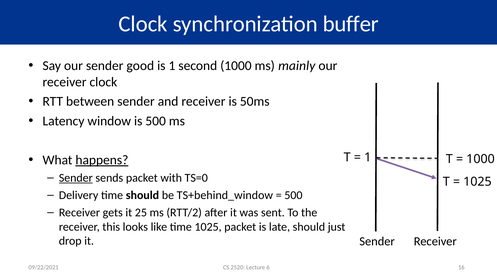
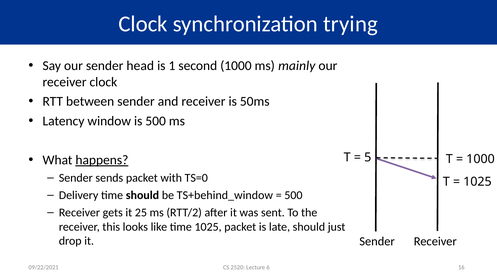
buffer: buffer -> trying
good: good -> head
1 at (368, 157): 1 -> 5
Sender at (76, 178) underline: present -> none
